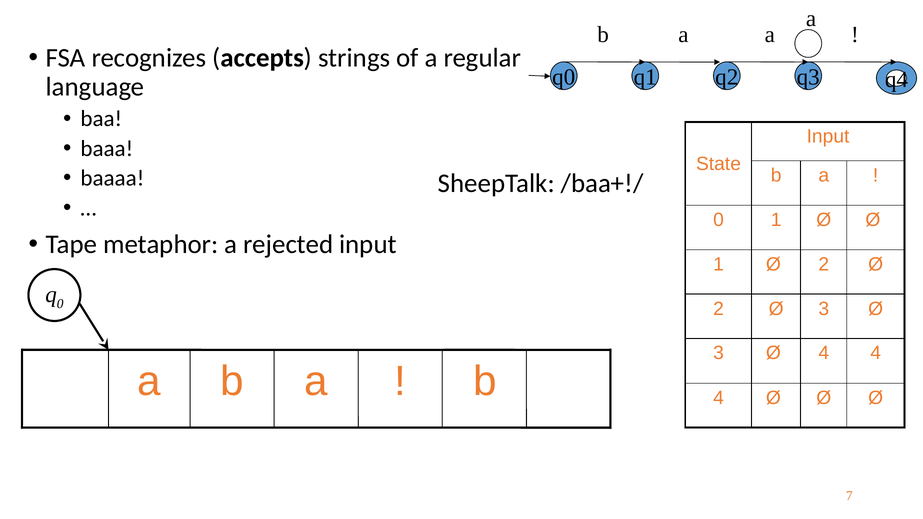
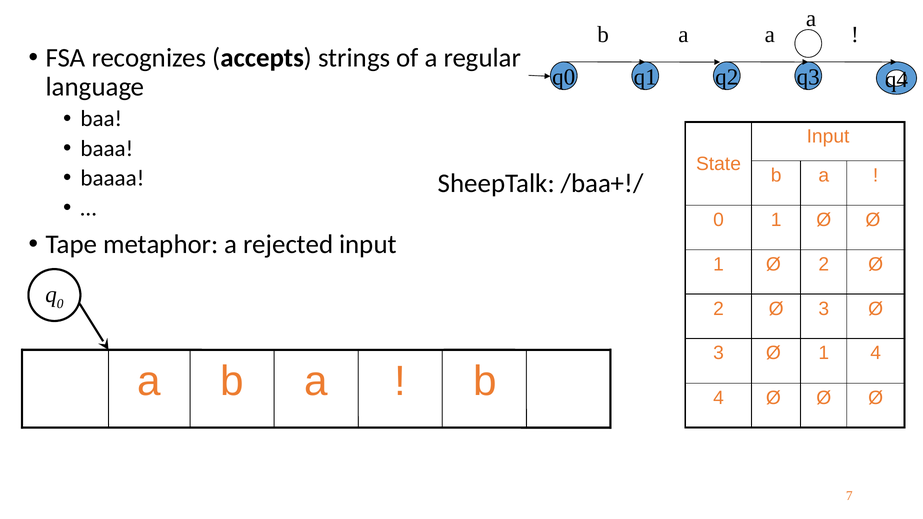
3 Ø 4: 4 -> 1
